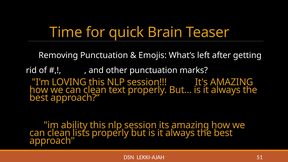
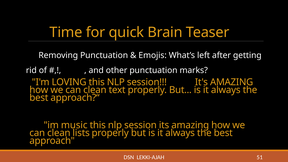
ability: ability -> music
